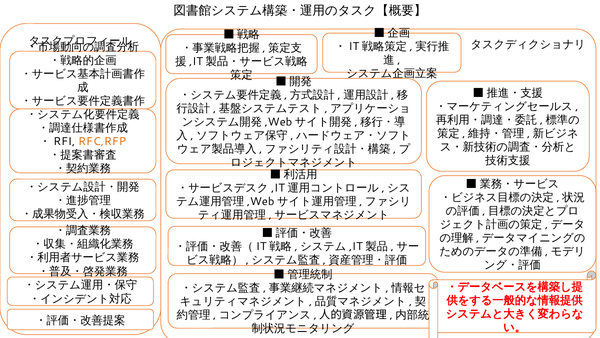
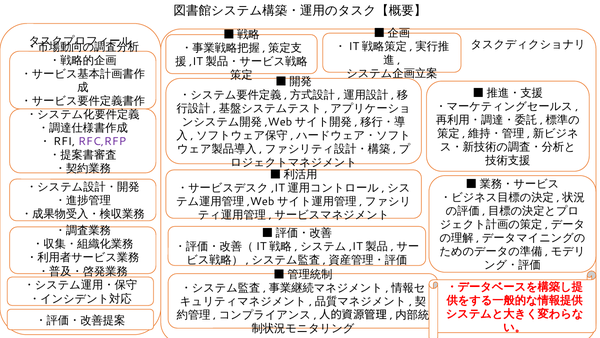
RFC,RFP colour: orange -> purple
